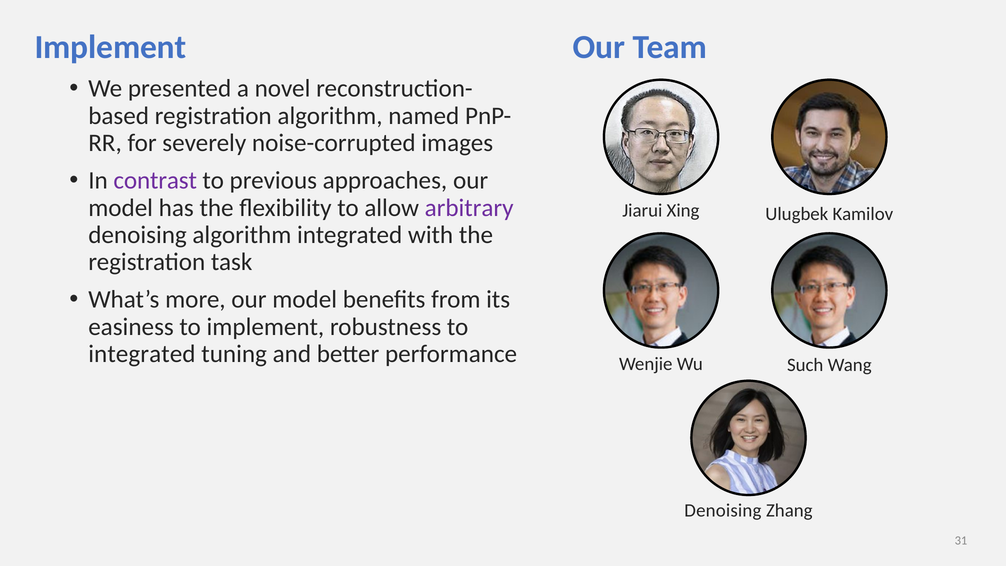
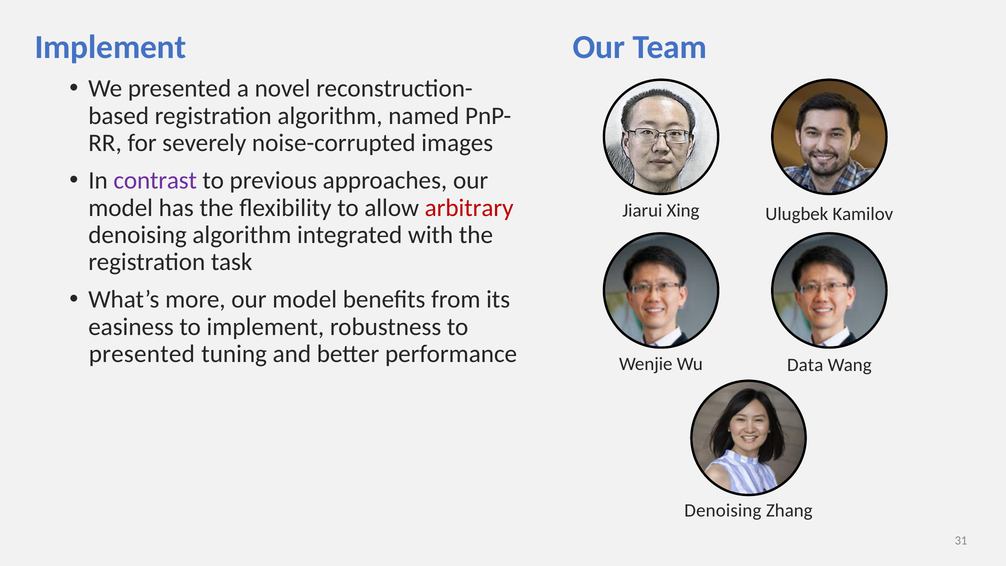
arbitrary colour: purple -> red
integrated at (142, 354): integrated -> presented
Such: Such -> Data
